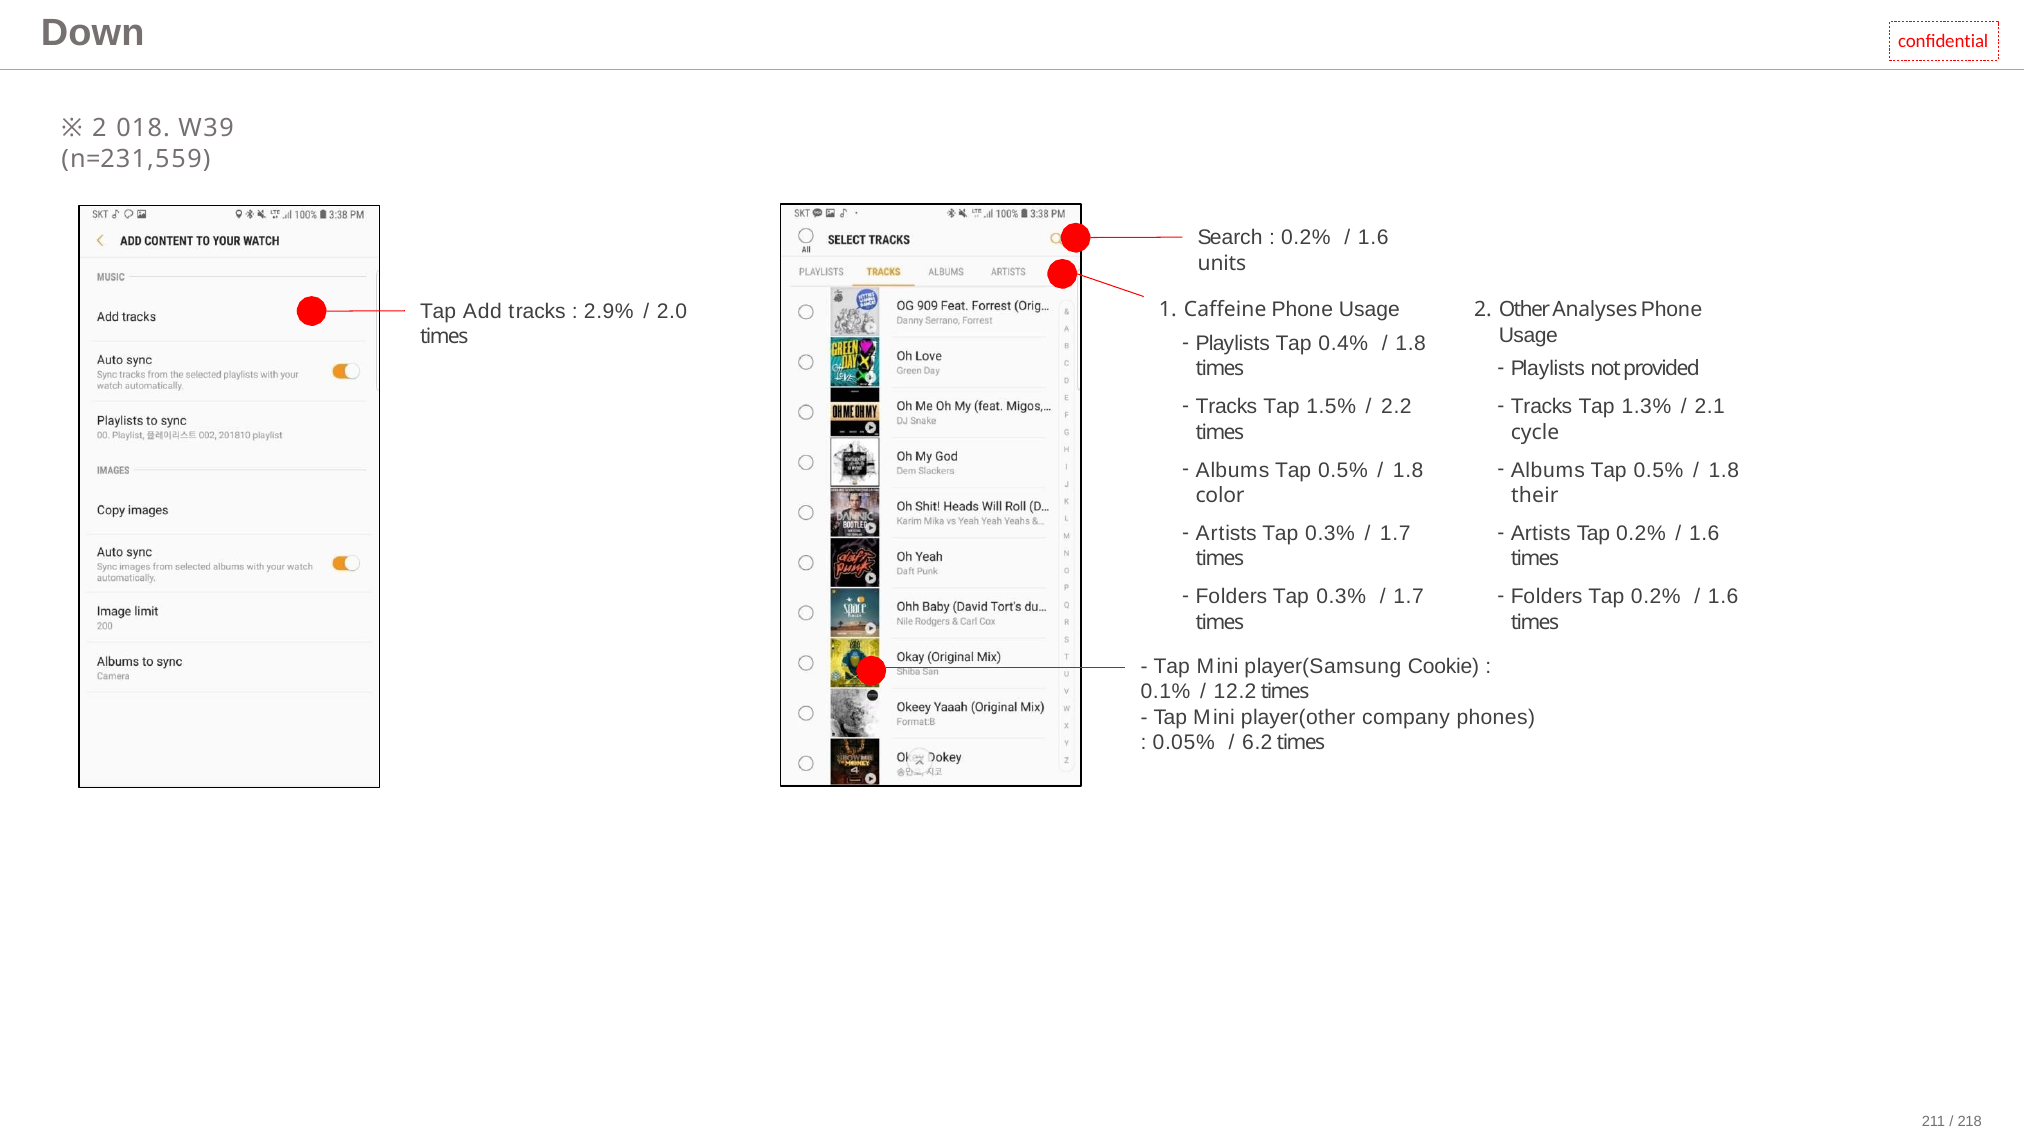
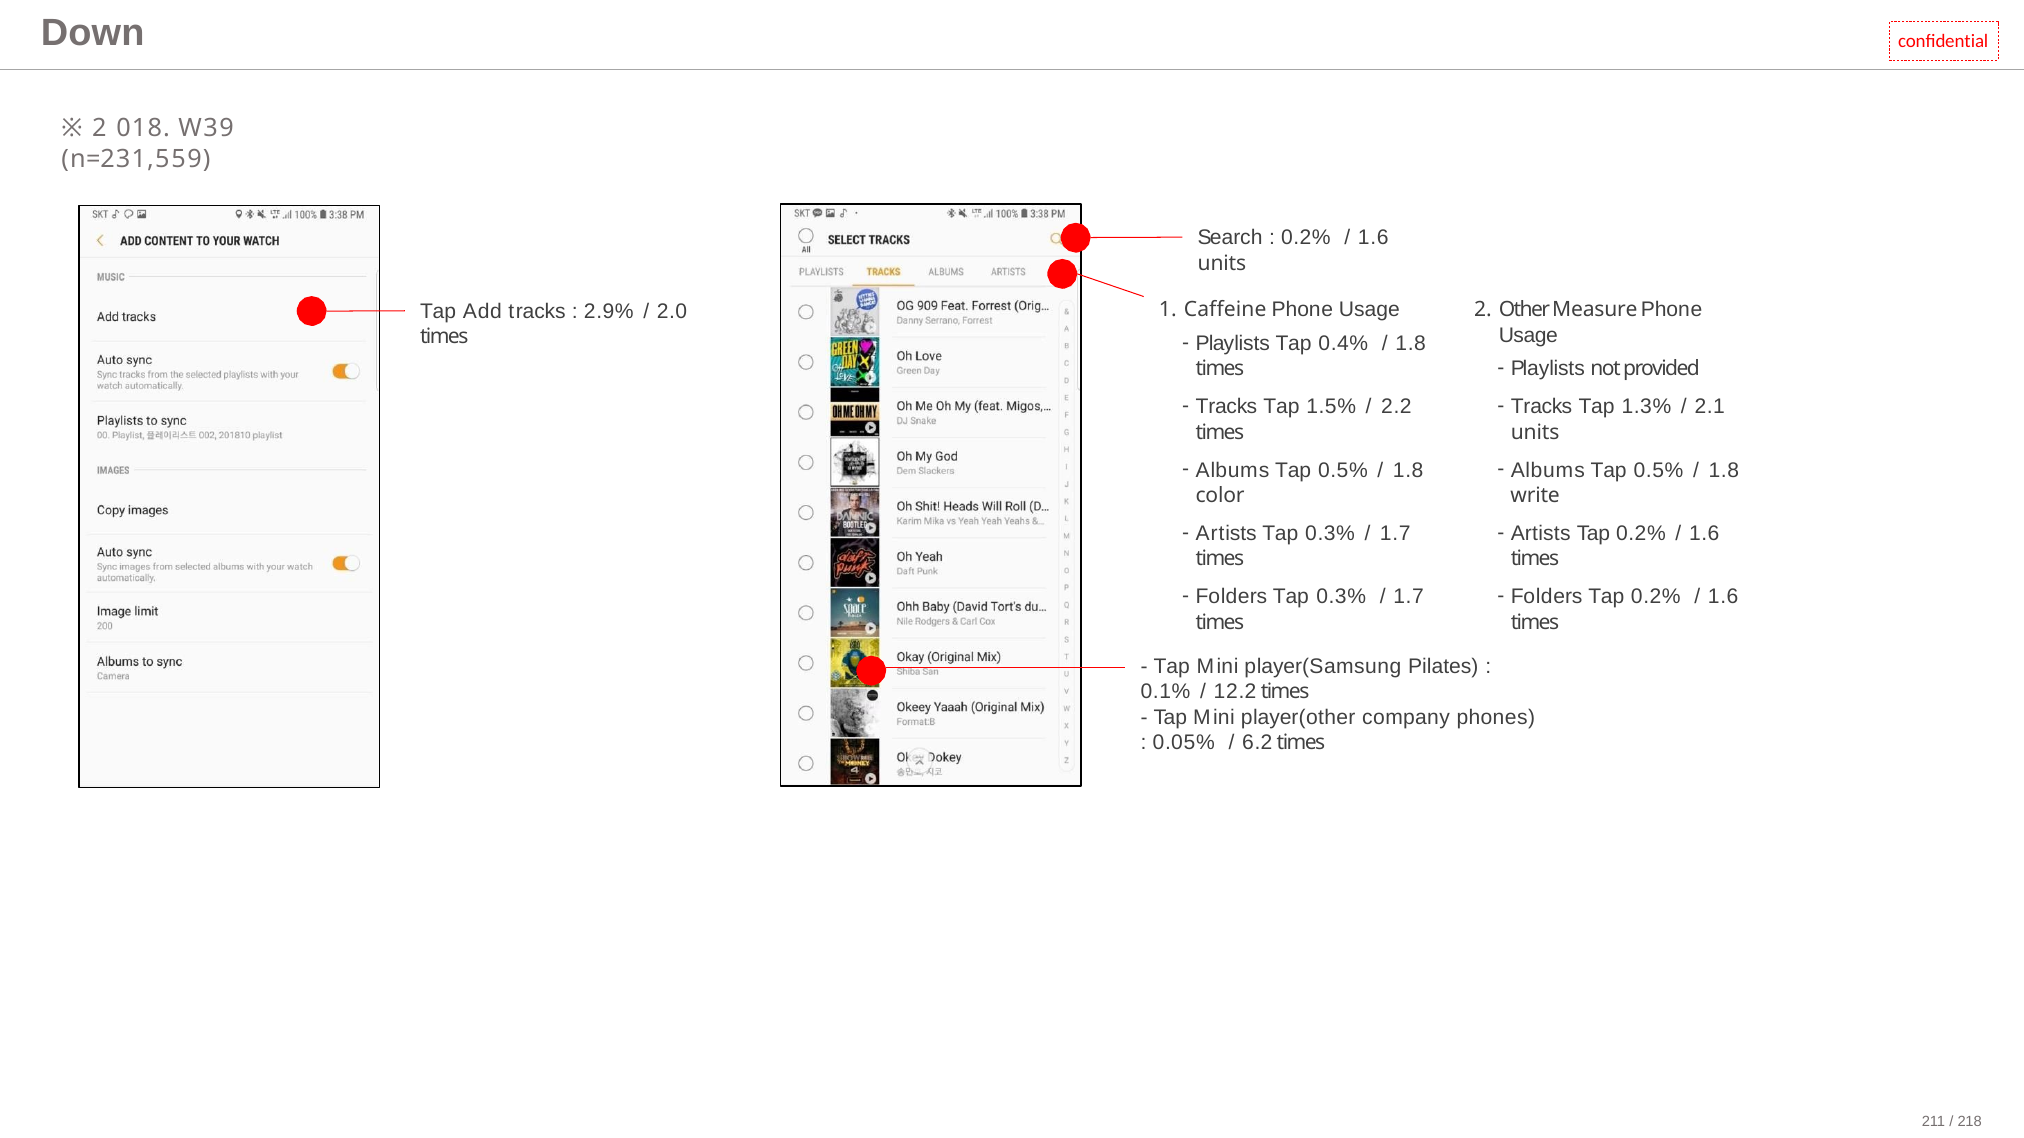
Analyses: Analyses -> Measure
cycle at (1535, 432): cycle -> units
their: their -> write
Cookie: Cookie -> Pilates
